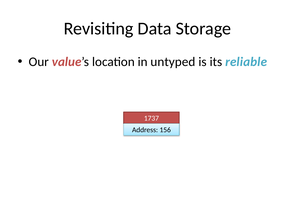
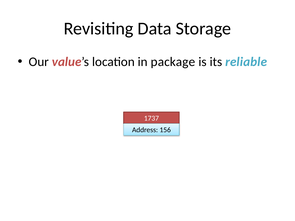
untyped: untyped -> package
